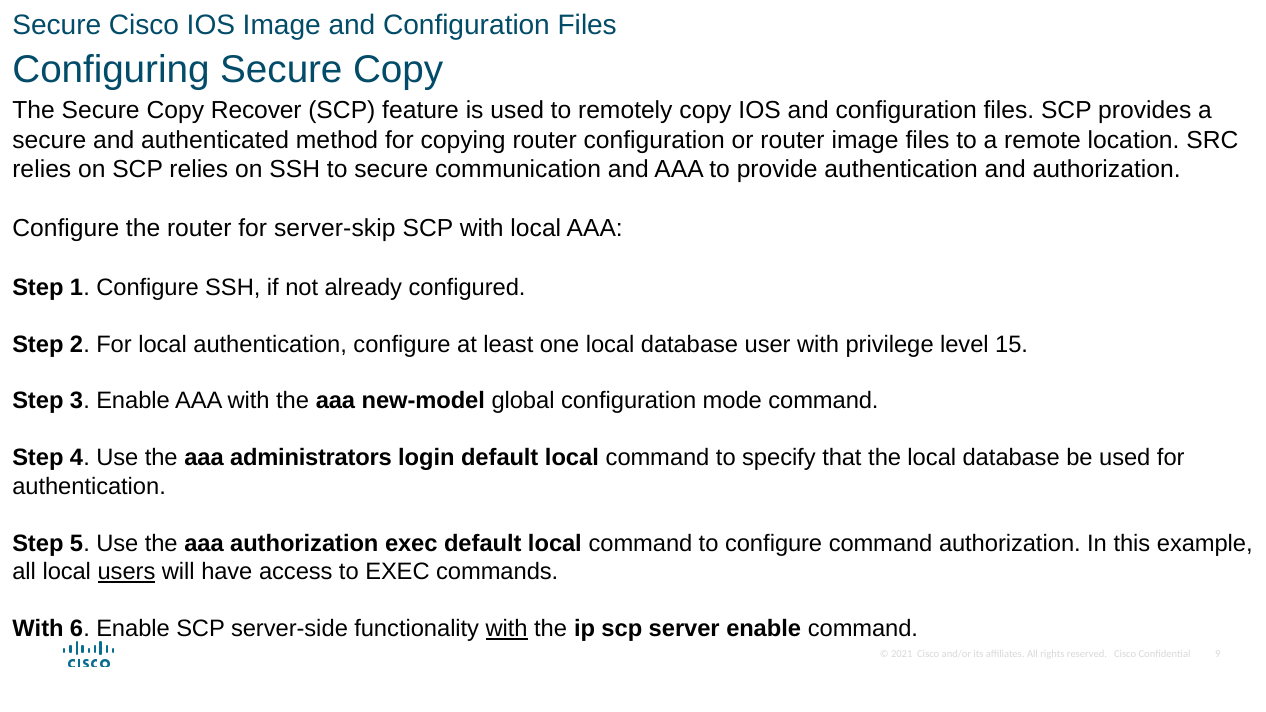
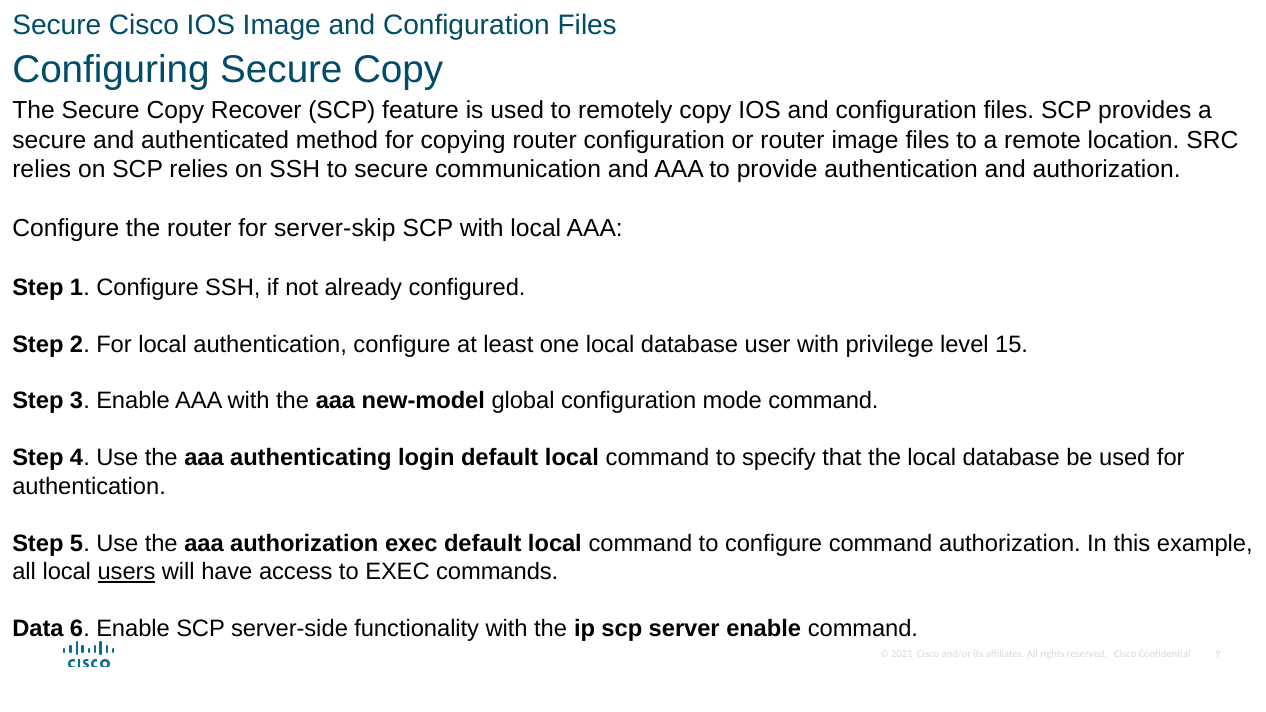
administrators: administrators -> authenticating
With at (38, 629): With -> Data
with at (507, 629) underline: present -> none
